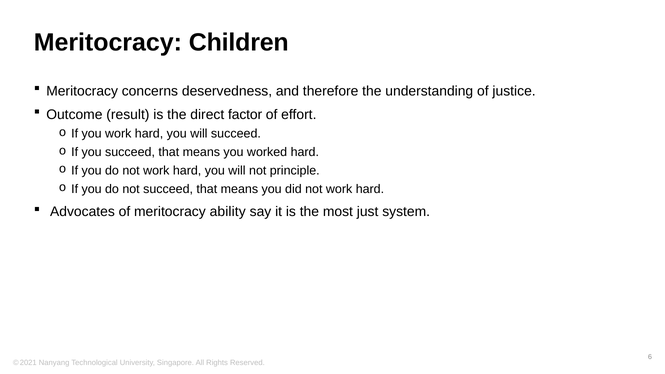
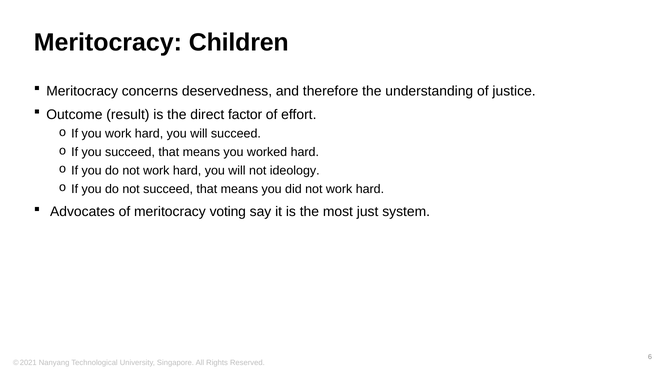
principle: principle -> ideology
ability: ability -> voting
